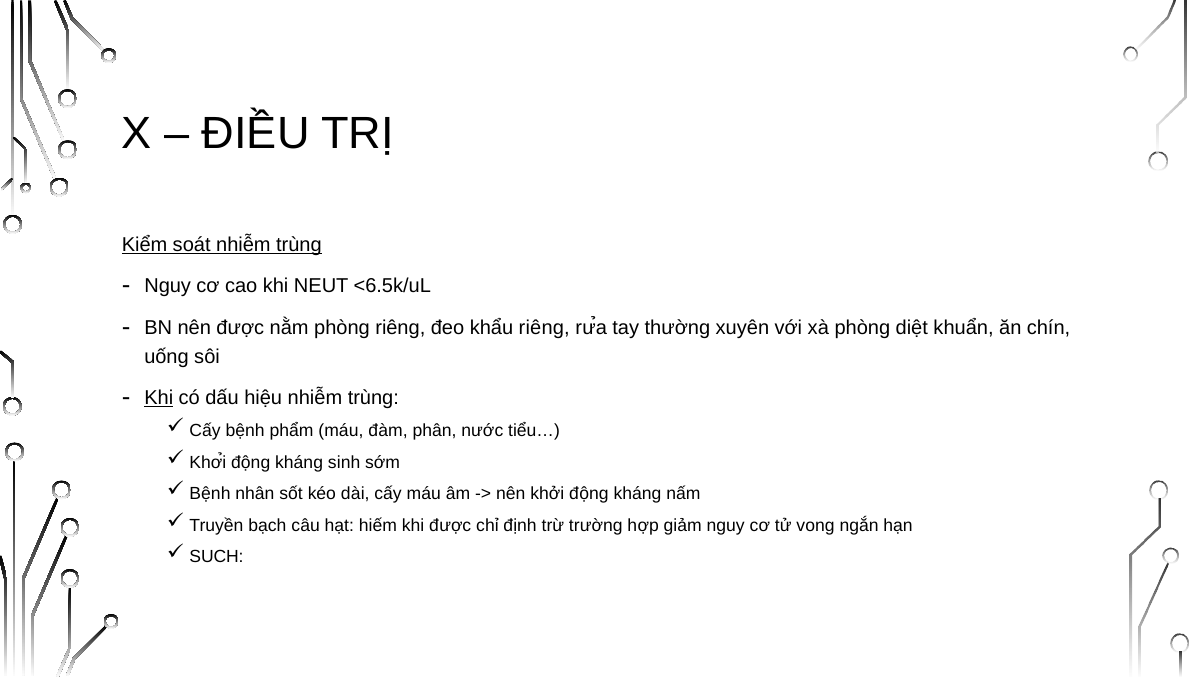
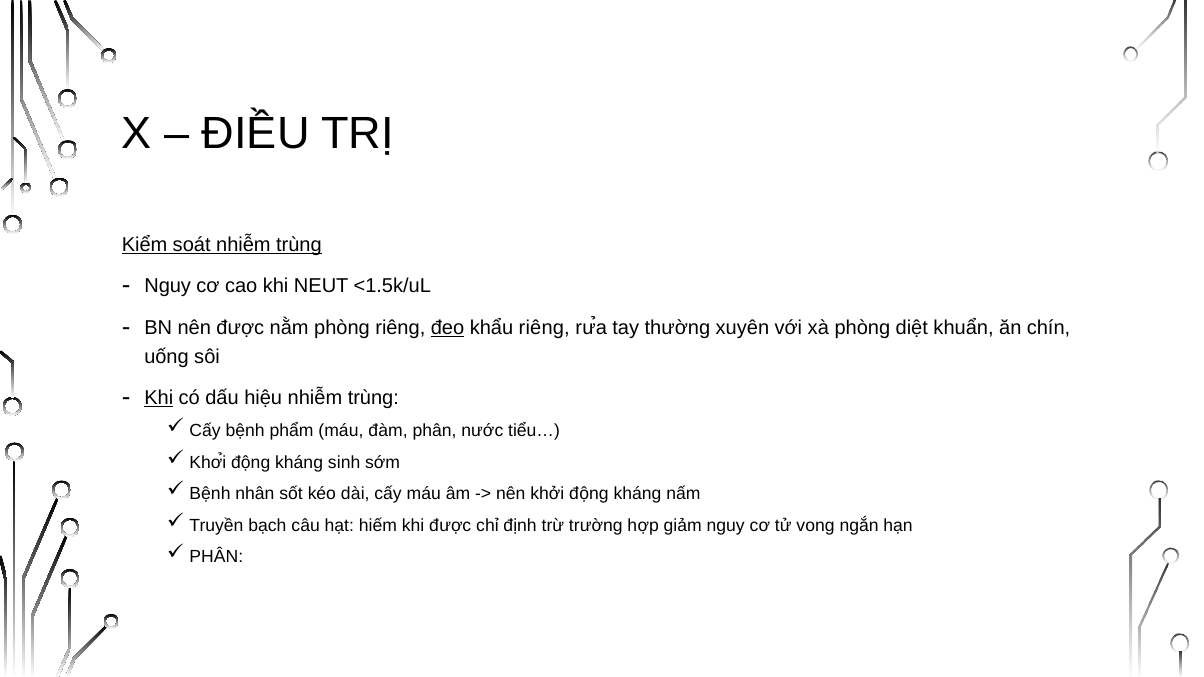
<6.5k/uL: <6.5k/uL -> <1.5k/uL
đeo underline: none -> present
SUCH at (216, 557): SUCH -> PHÂN
